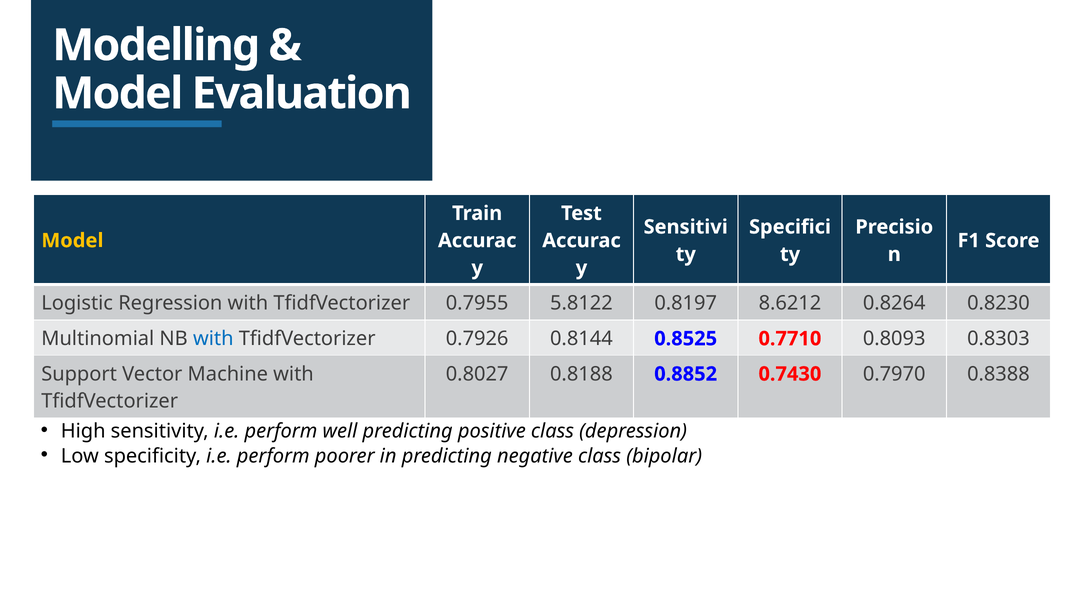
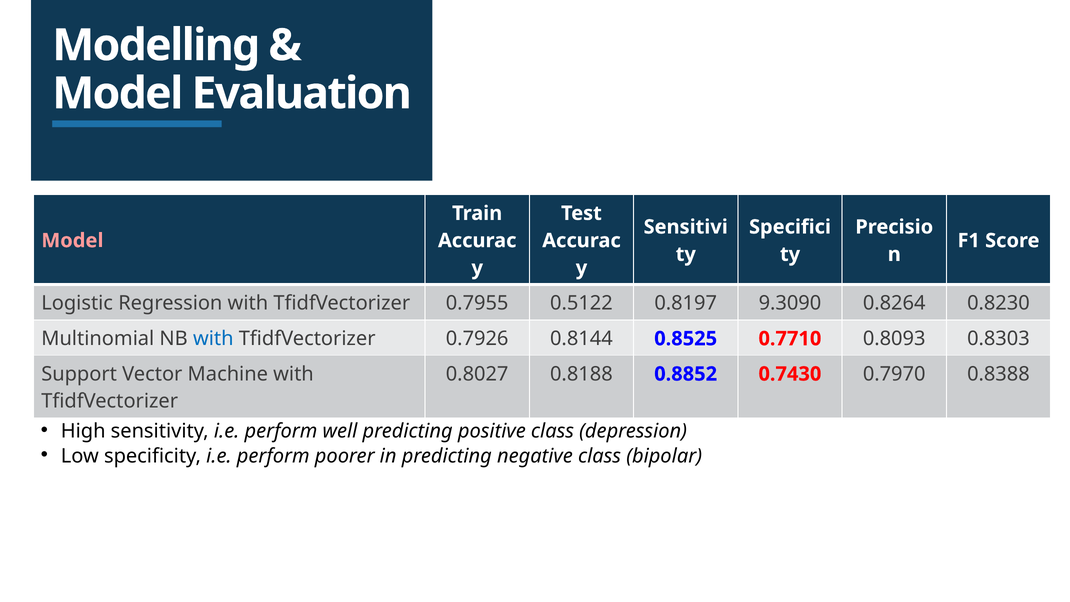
Model at (72, 241) colour: yellow -> pink
5.8122: 5.8122 -> 0.5122
8.6212: 8.6212 -> 9.3090
